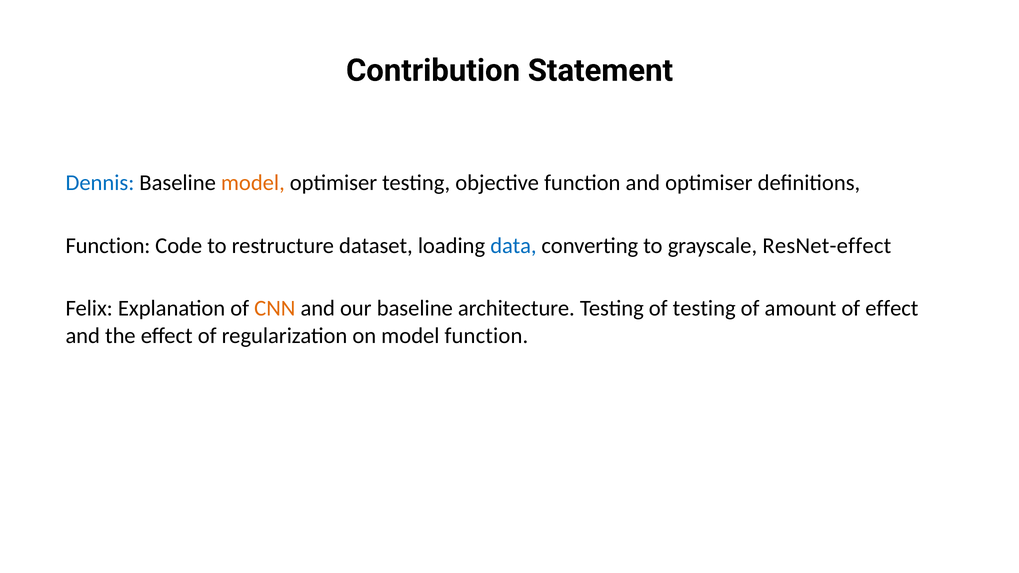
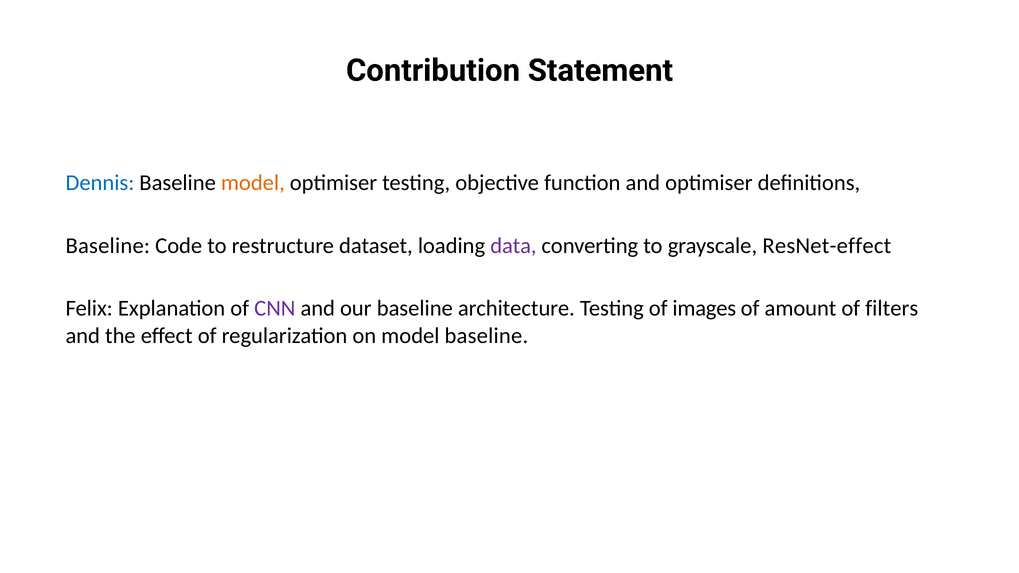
Function at (108, 246): Function -> Baseline
data colour: blue -> purple
CNN colour: orange -> purple
of testing: testing -> images
of effect: effect -> filters
model function: function -> baseline
